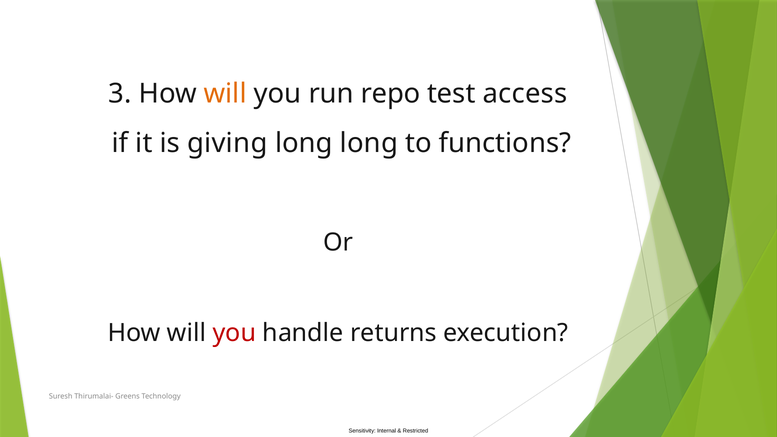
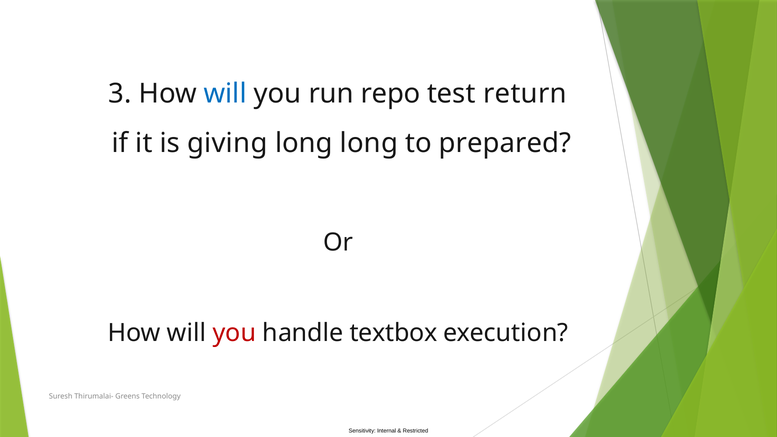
will at (225, 94) colour: orange -> blue
access: access -> return
functions: functions -> prepared
returns: returns -> textbox
